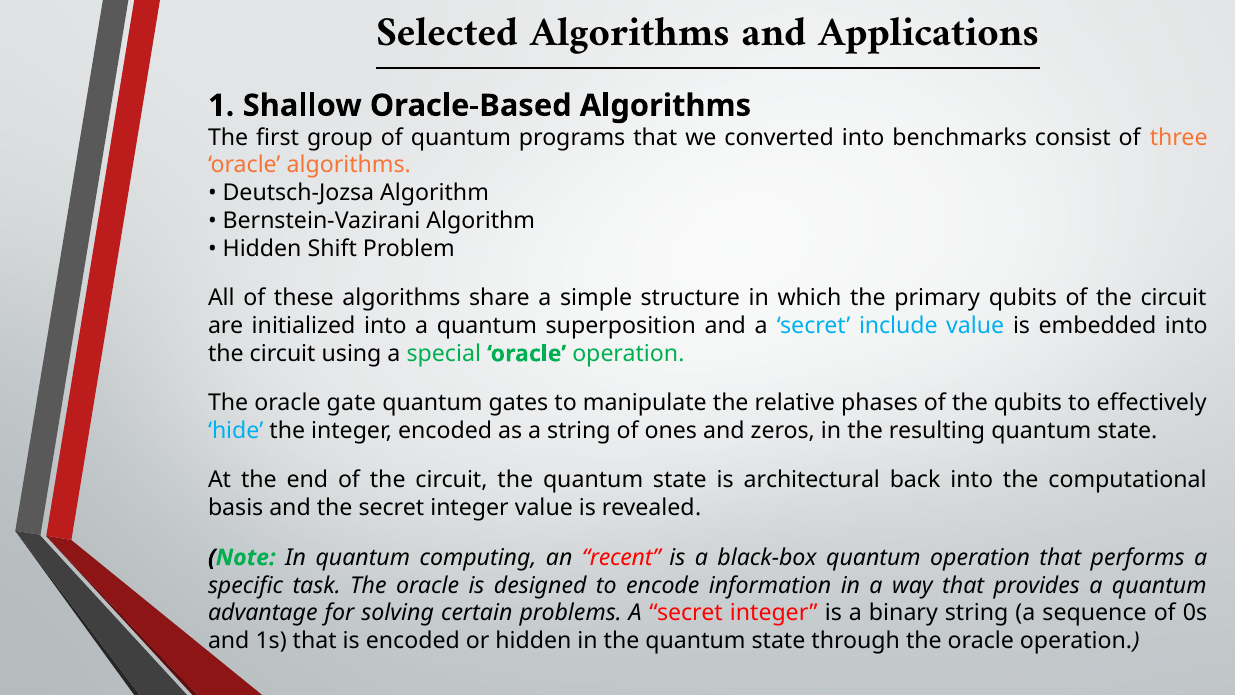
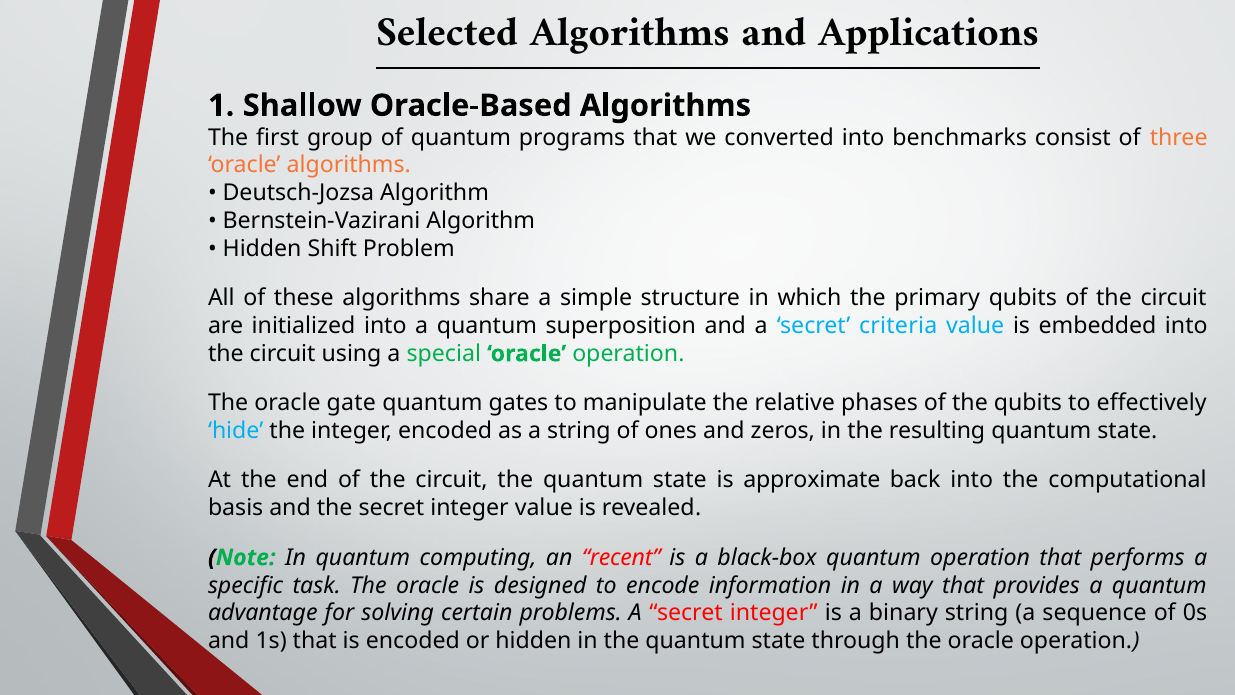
include: include -> criteria
architectural: architectural -> approximate
